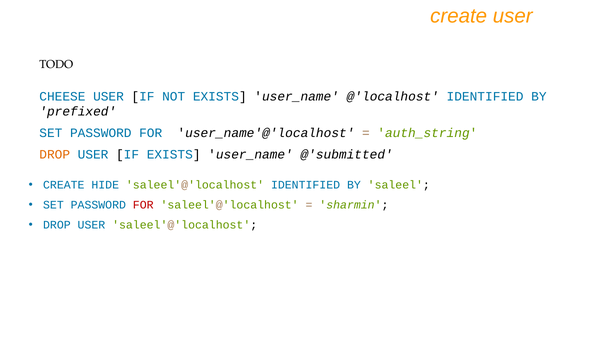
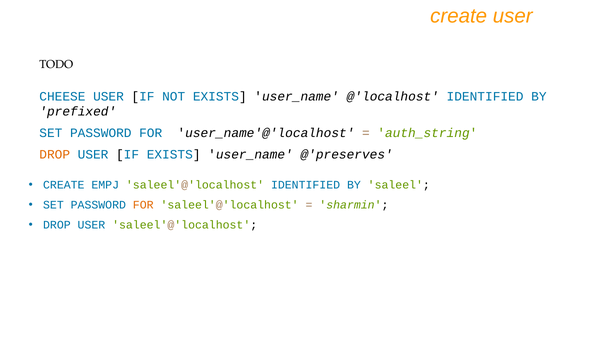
@'submitted: @'submitted -> @'preserves
HIDE: HIDE -> EMPJ
FOR at (143, 205) colour: red -> orange
